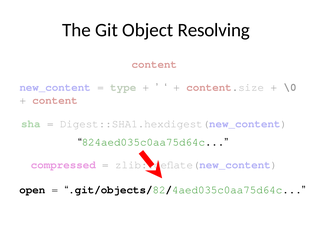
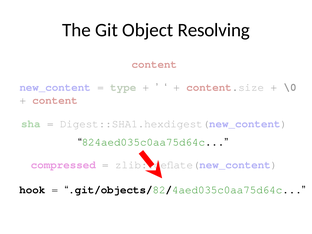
open: open -> hook
